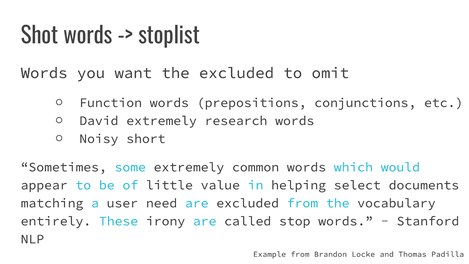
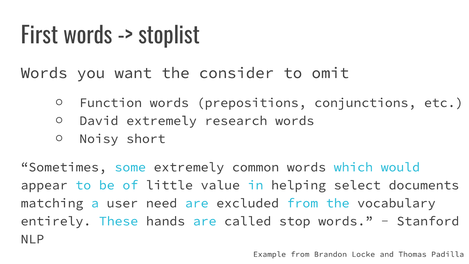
Shot: Shot -> First
the excluded: excluded -> consider
irony: irony -> hands
